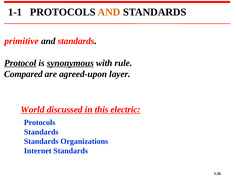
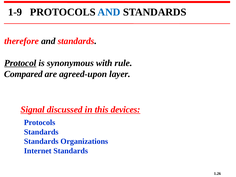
1-1: 1-1 -> 1-9
AND at (109, 12) colour: orange -> blue
primitive: primitive -> therefore
synonymous underline: present -> none
World: World -> Signal
electric: electric -> devices
